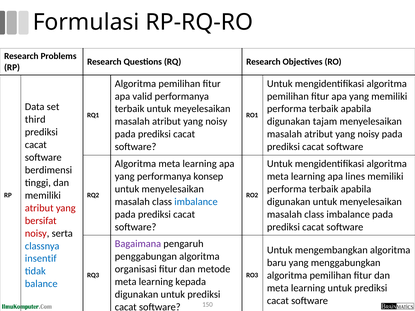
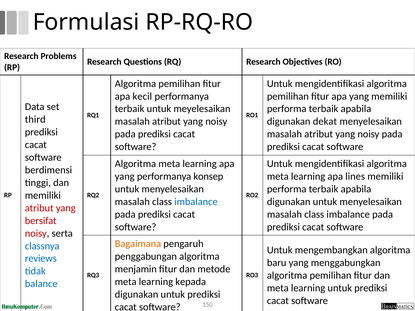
valid: valid -> kecil
tajam: tajam -> dekat
Bagaimana colour: purple -> orange
insentif: insentif -> reviews
organisasi: organisasi -> menjamin
